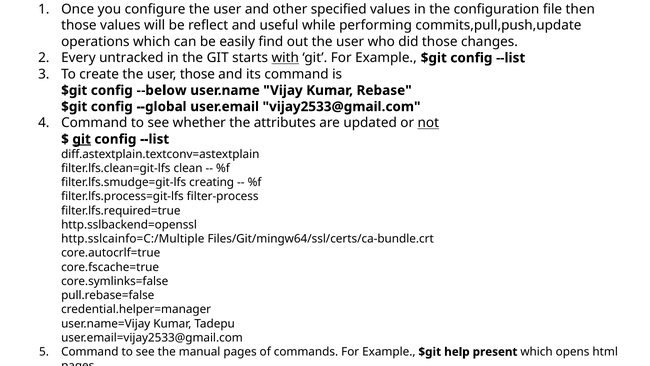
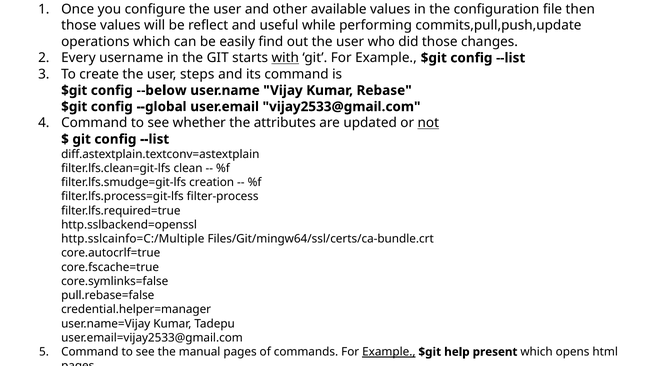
specified: specified -> available
untracked: untracked -> username
user those: those -> steps
git at (82, 139) underline: present -> none
creating: creating -> creation
Example at (389, 352) underline: none -> present
